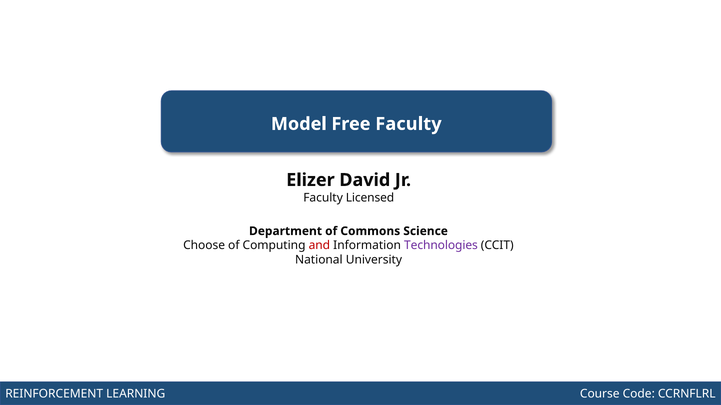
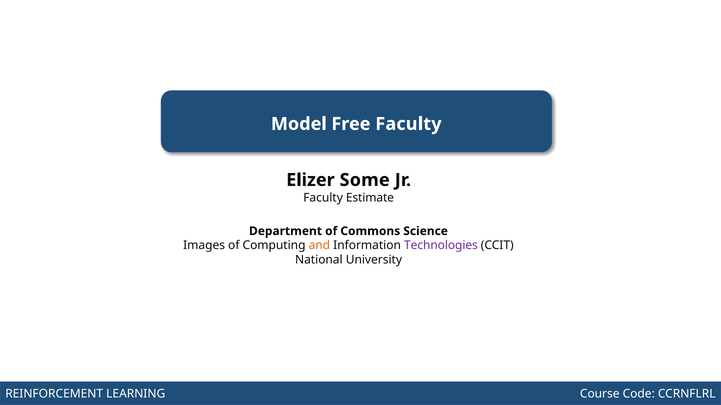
David: David -> Some
Licensed: Licensed -> Estimate
Choose: Choose -> Images
and at (319, 246) colour: red -> orange
